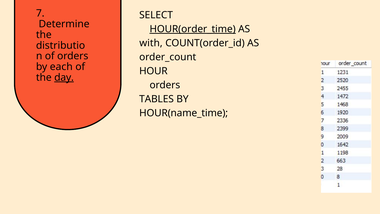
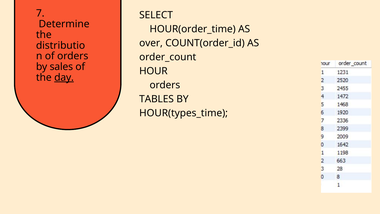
HOUR(order_time underline: present -> none
with: with -> over
each: each -> sales
HOUR(name_time: HOUR(name_time -> HOUR(types_time
